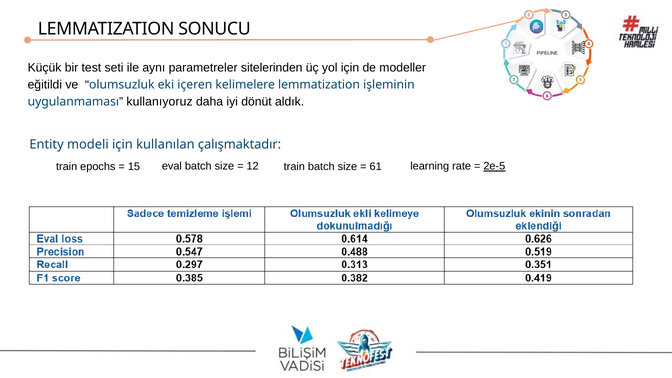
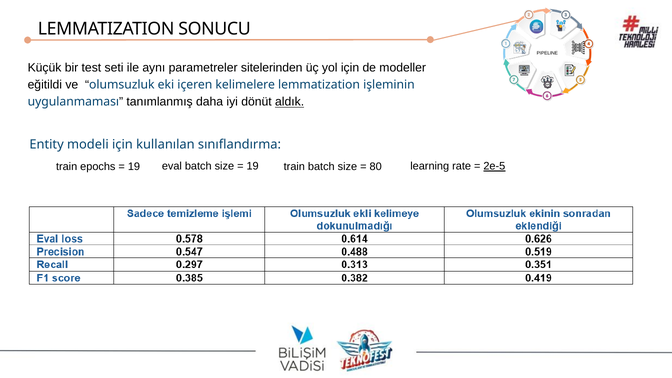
kullanıyoruz: kullanıyoruz -> tanımlanmış
aldık underline: none -> present
çalışmaktadır: çalışmaktadır -> sınıflandırma
12 at (253, 166): 12 -> 19
15 at (134, 167): 15 -> 19
61: 61 -> 80
